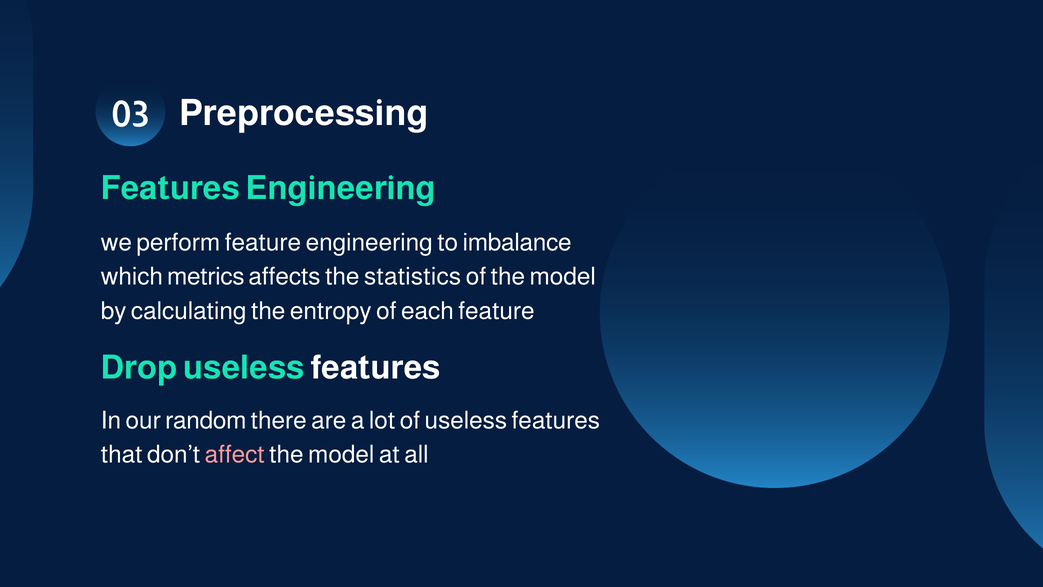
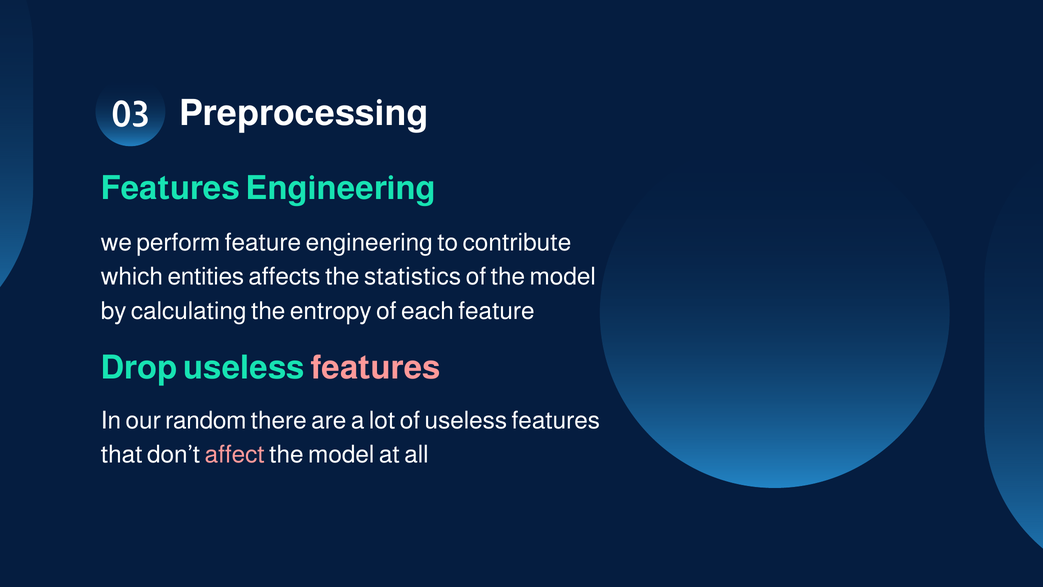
imbalance: imbalance -> contribute
metrics: metrics -> entities
features at (376, 368) colour: white -> pink
